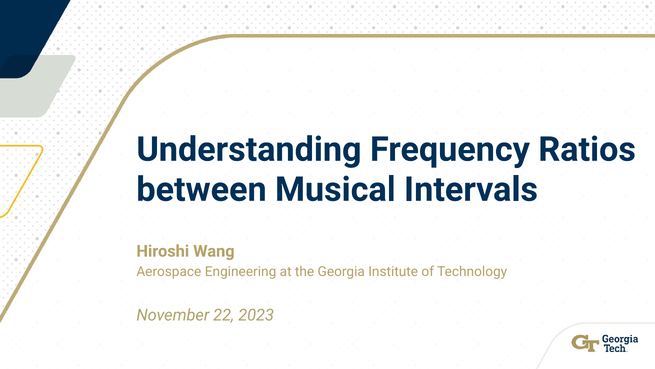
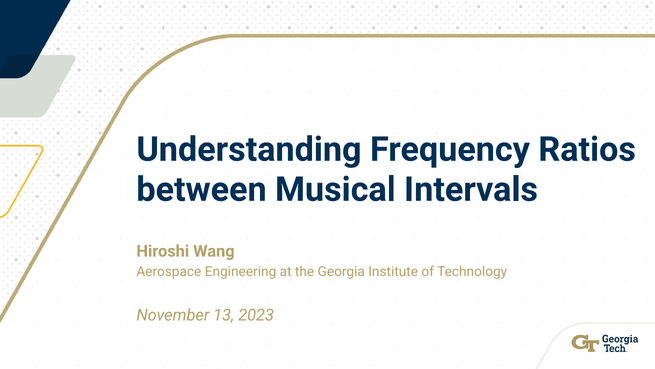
22: 22 -> 13
